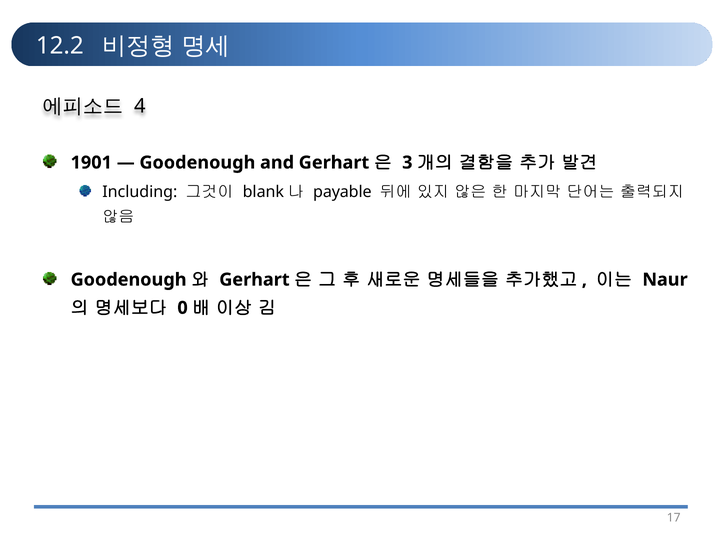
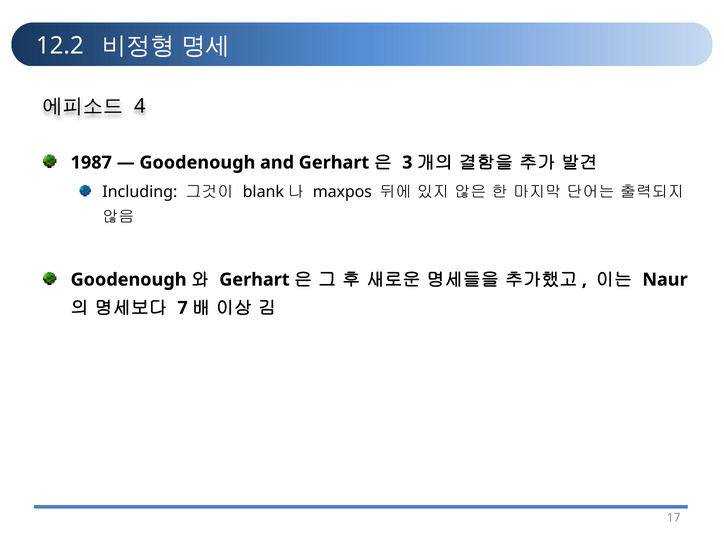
1901: 1901 -> 1987
payable: payable -> maxpos
0: 0 -> 7
